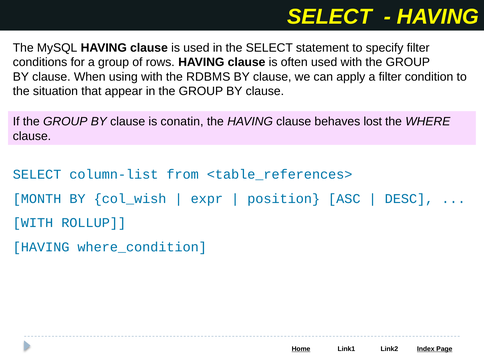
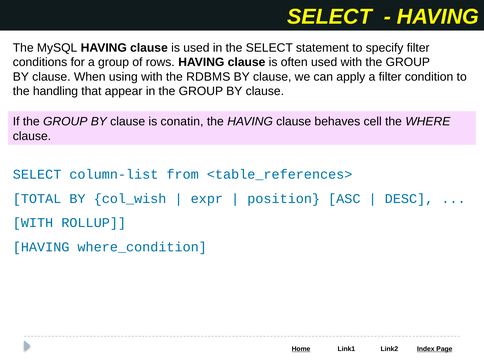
situation: situation -> handling
lost: lost -> cell
MONTH: MONTH -> TOTAL
